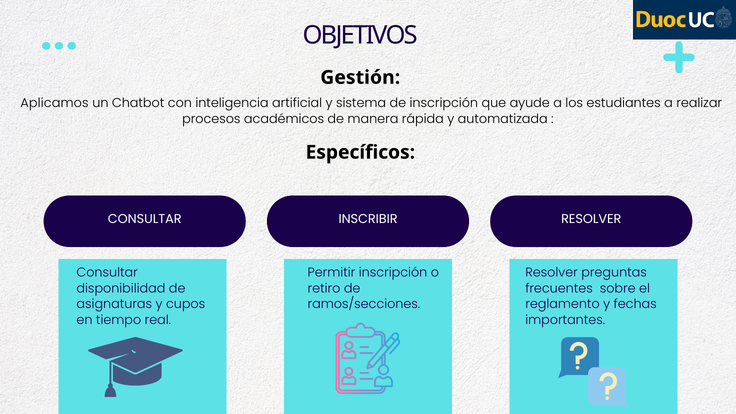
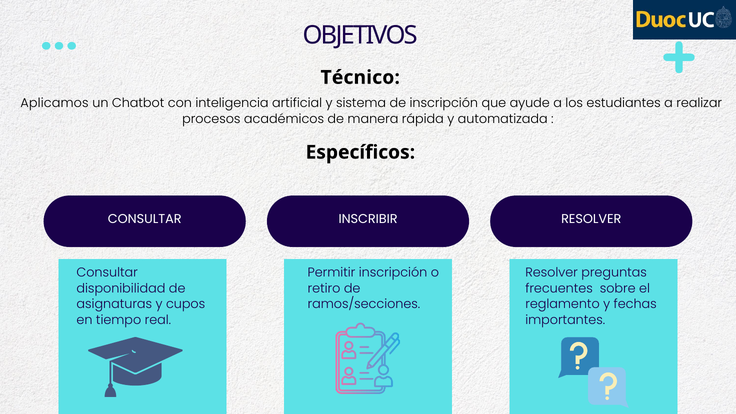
Gestión: Gestión -> Técnico
